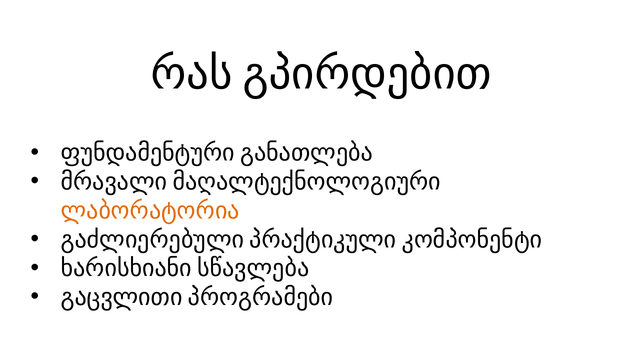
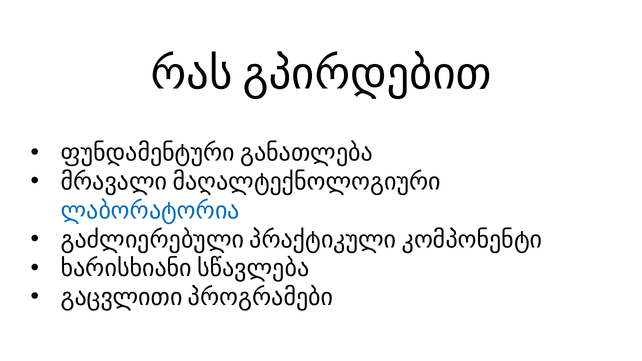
ლაბორატორია colour: orange -> blue
